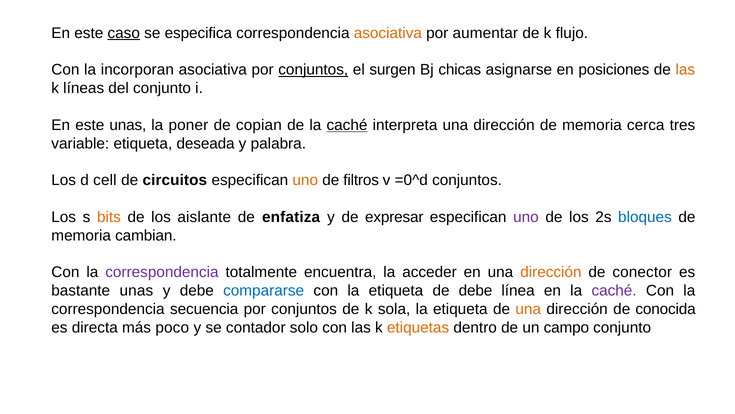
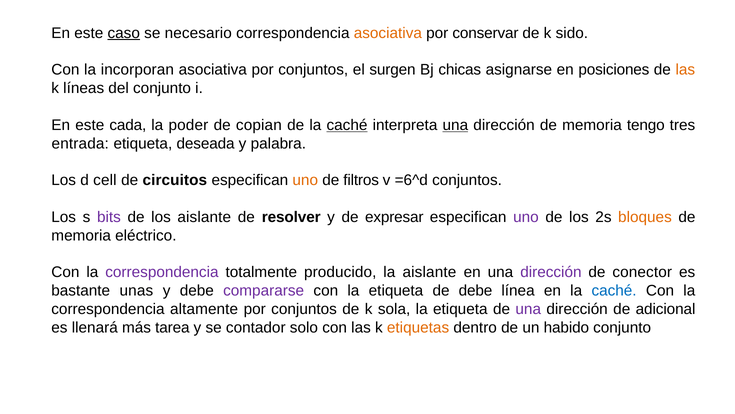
especifica: especifica -> necesario
aumentar: aumentar -> conservar
flujo: flujo -> sido
conjuntos at (313, 70) underline: present -> none
este unas: unas -> cada
poner: poner -> poder
una at (455, 125) underline: none -> present
cerca: cerca -> tengo
variable: variable -> entrada
=0^d: =0^d -> =6^d
bits colour: orange -> purple
enfatiza: enfatiza -> resolver
bloques colour: blue -> orange
cambian: cambian -> eléctrico
encuentra: encuentra -> producido
la acceder: acceder -> aislante
dirección at (551, 272) colour: orange -> purple
compararse colour: blue -> purple
caché at (614, 290) colour: purple -> blue
secuencia: secuencia -> altamente
una at (528, 309) colour: orange -> purple
conocida: conocida -> adicional
directa: directa -> llenará
poco: poco -> tarea
campo: campo -> habido
